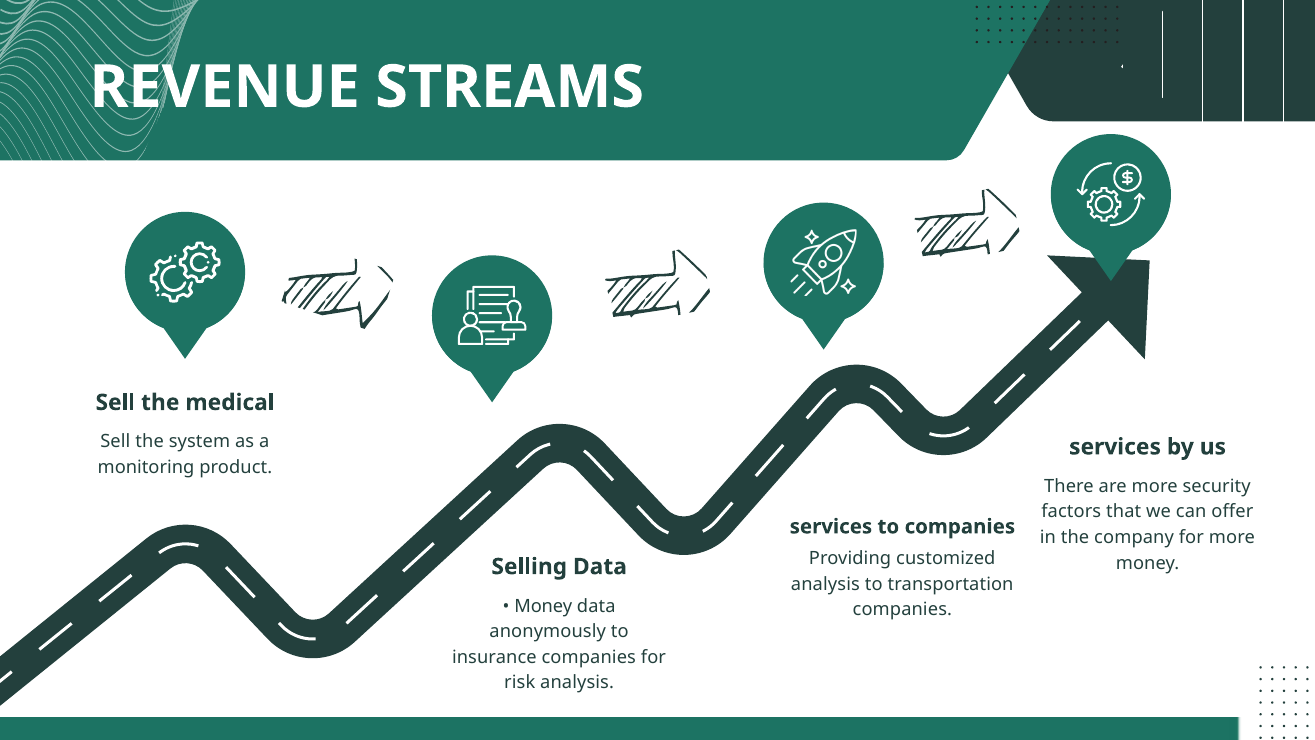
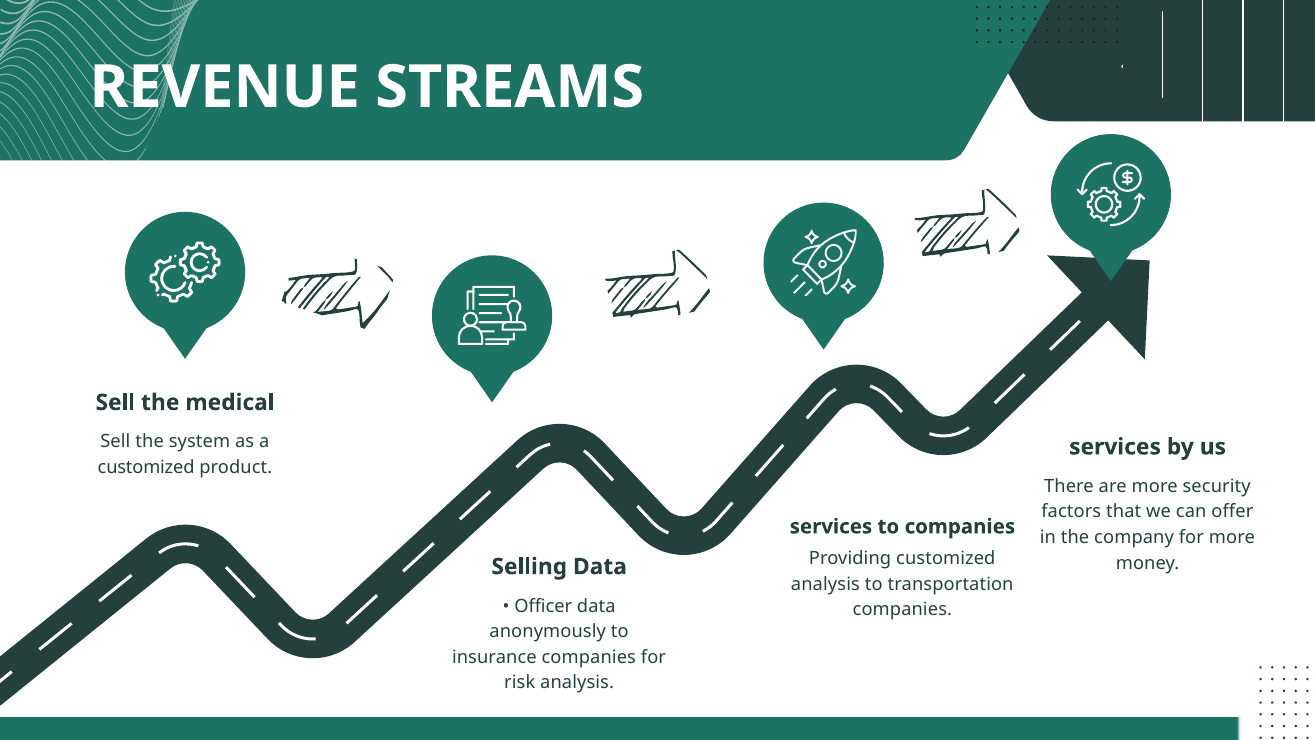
monitoring at (146, 467): monitoring -> customized
Money at (543, 606): Money -> Officer
